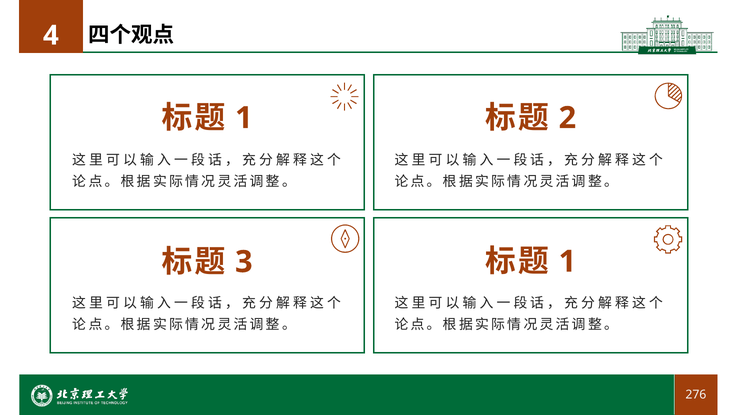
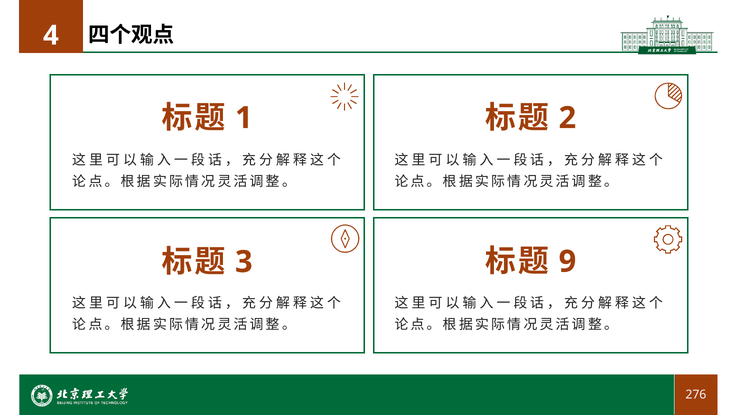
1 at (567, 261): 1 -> 9
